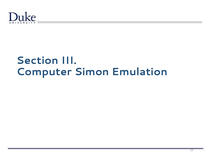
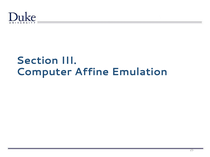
Simon: Simon -> Affine
